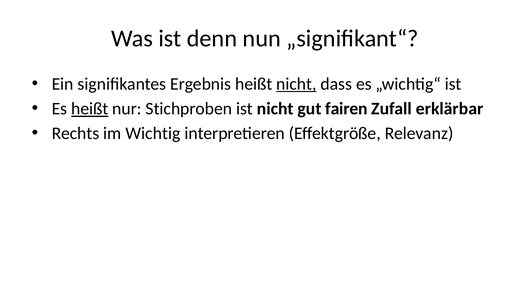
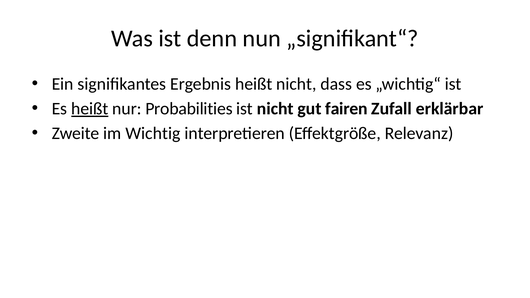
nicht at (296, 84) underline: present -> none
Stichproben: Stichproben -> Probabilities
Rechts: Rechts -> Zweite
